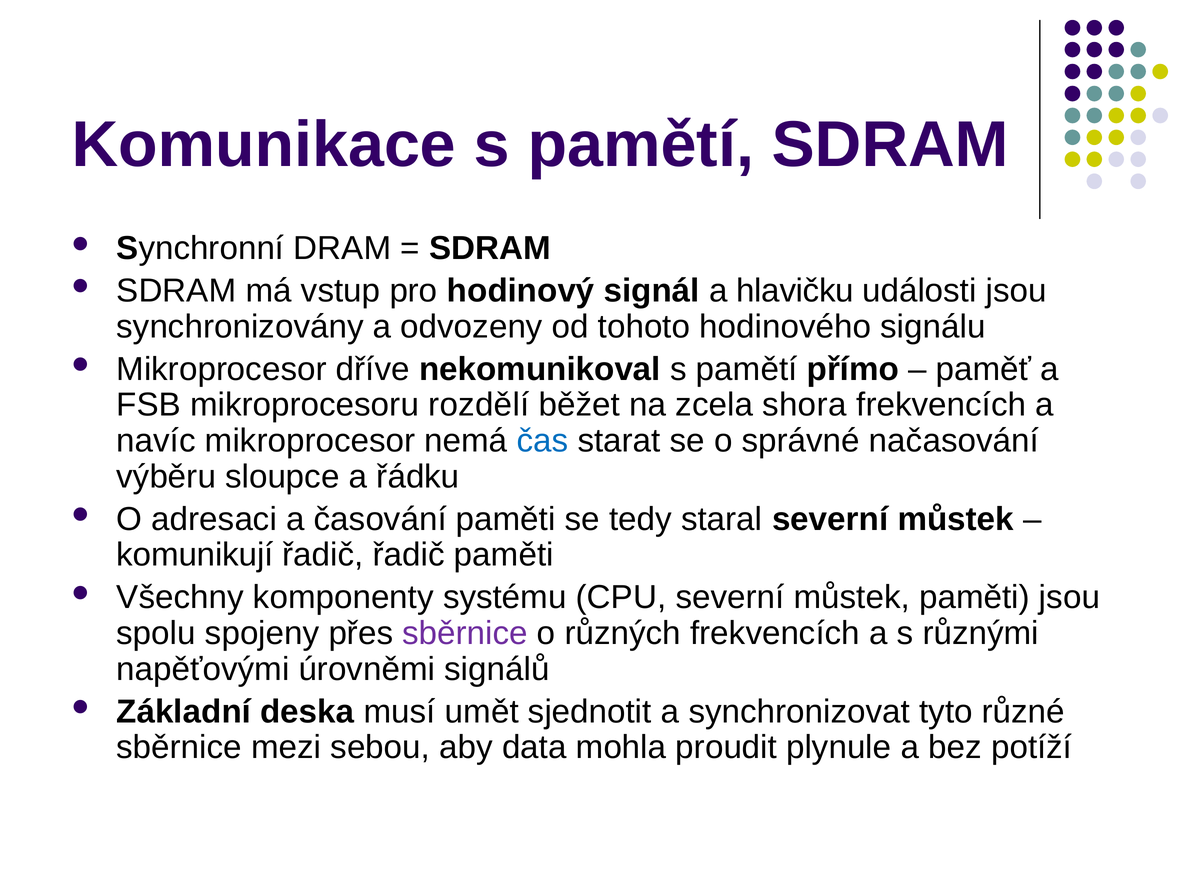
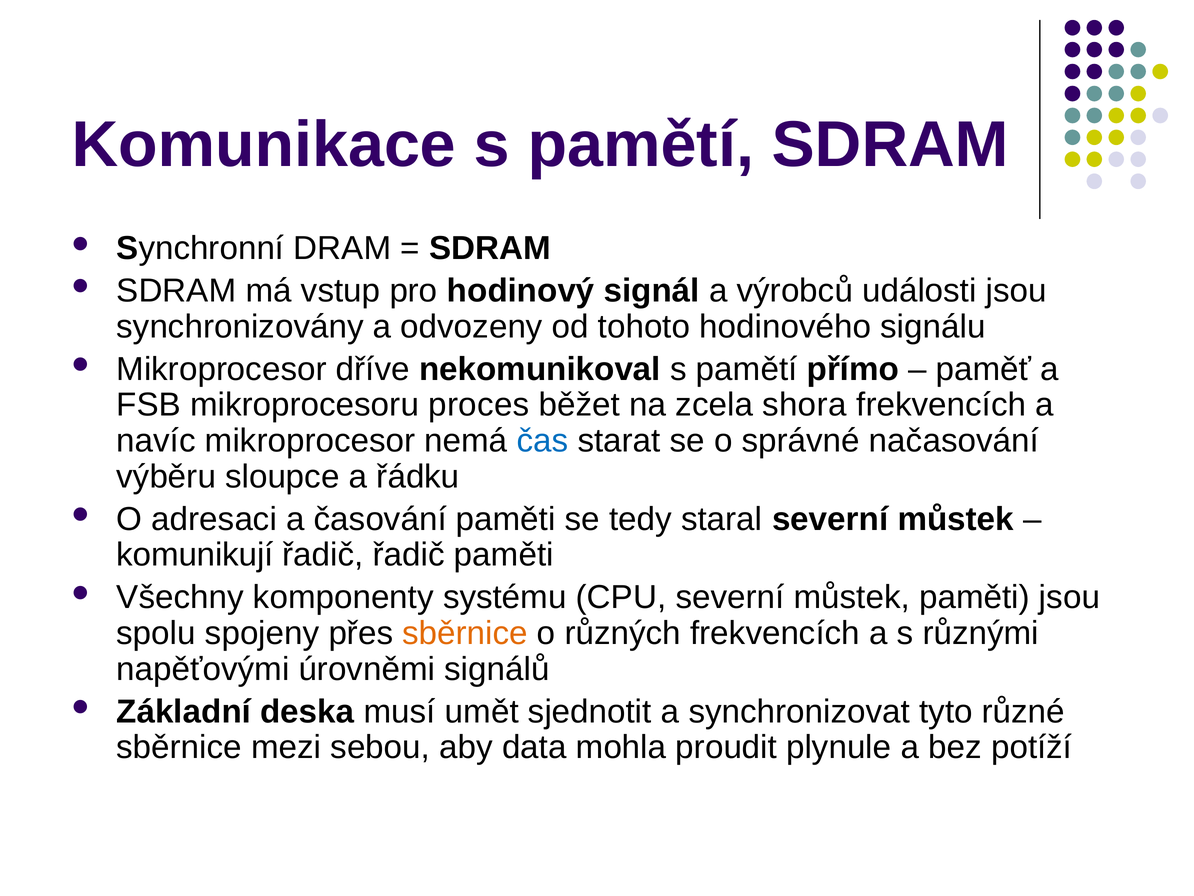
hlavičku: hlavičku -> výrobců
rozdělí: rozdělí -> proces
sběrnice at (465, 633) colour: purple -> orange
